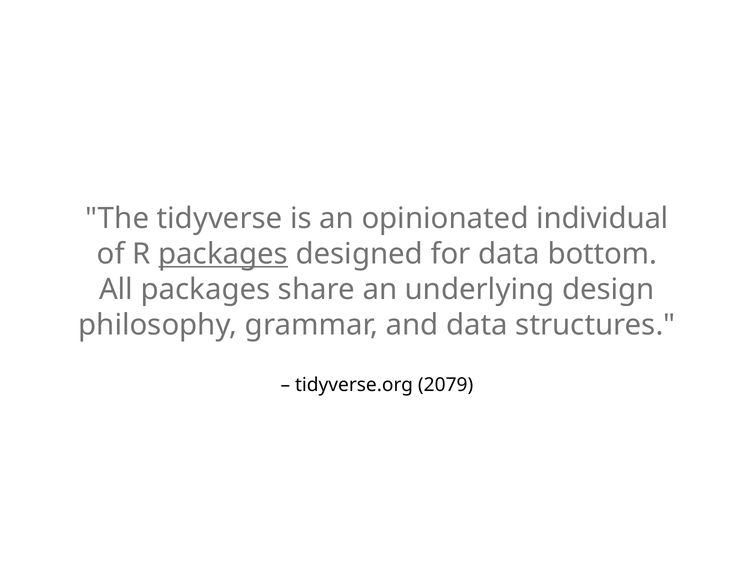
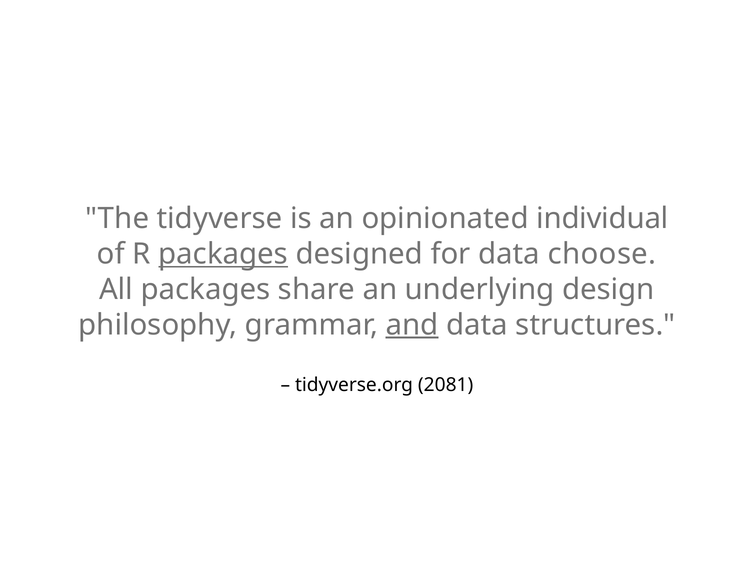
bottom: bottom -> choose
and underline: none -> present
2079: 2079 -> 2081
